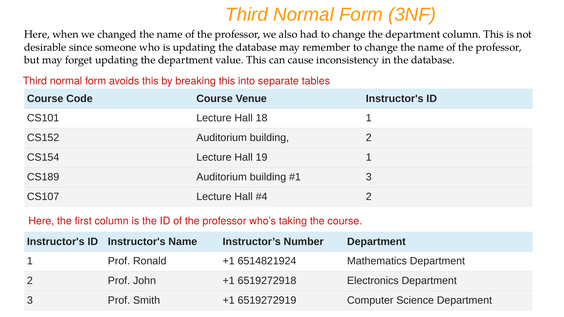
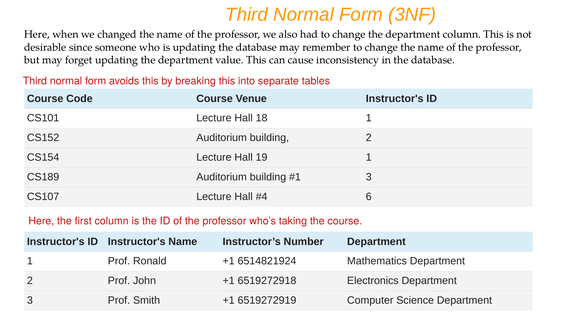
2 at (369, 197): 2 -> 6
